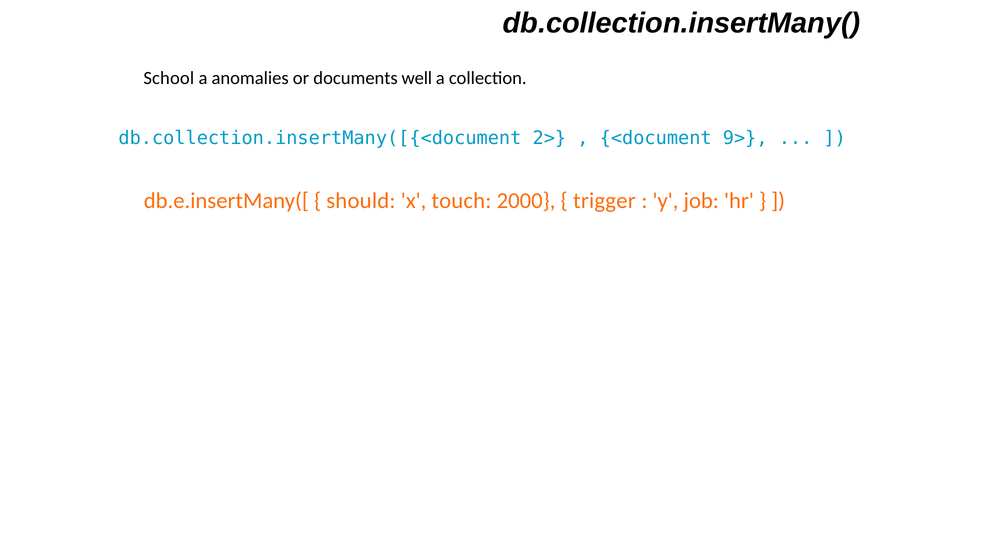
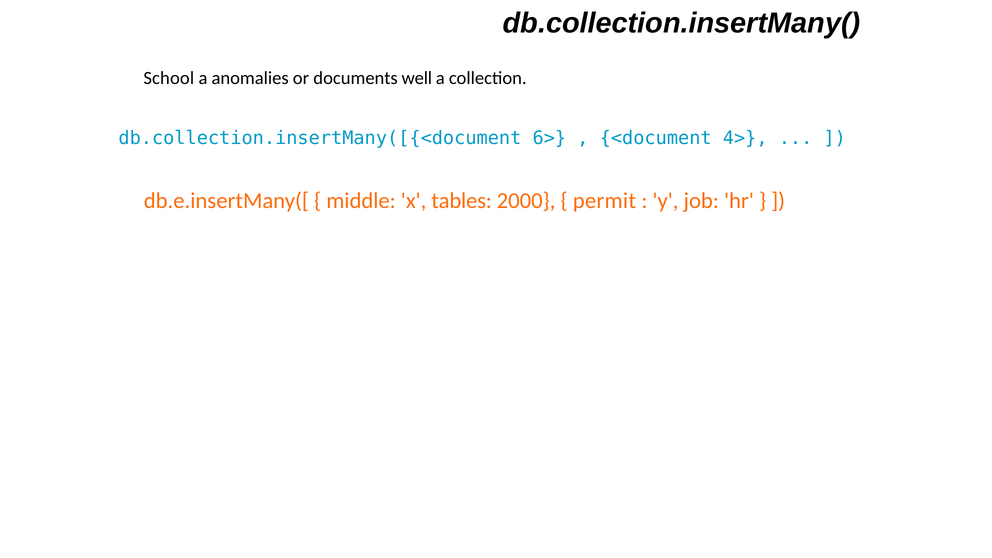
2>: 2> -> 6>
9>: 9> -> 4>
should: should -> middle
touch: touch -> tables
trigger: trigger -> permit
